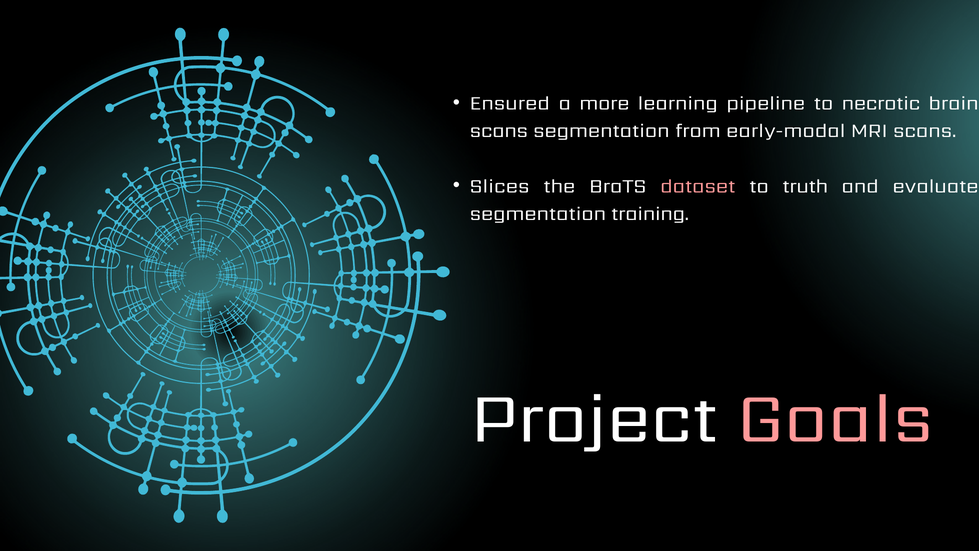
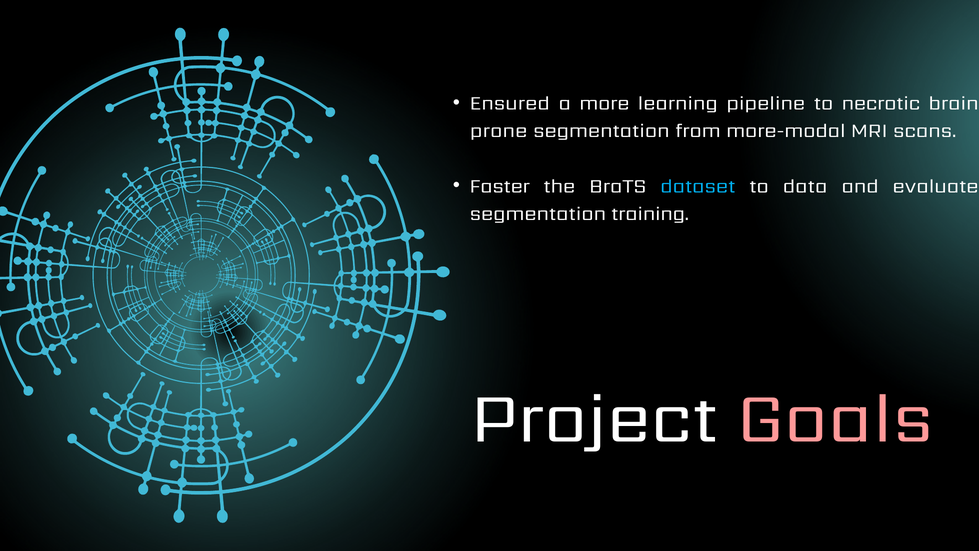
scans at (499, 131): scans -> prone
early-modal: early-modal -> more-modal
Slices: Slices -> Faster
dataset colour: pink -> light blue
truth: truth -> data
